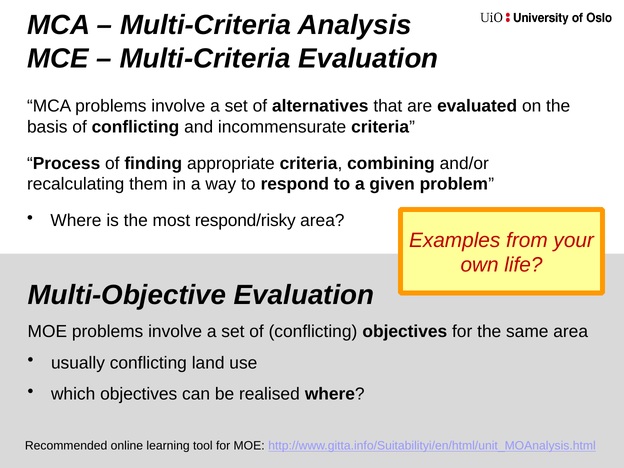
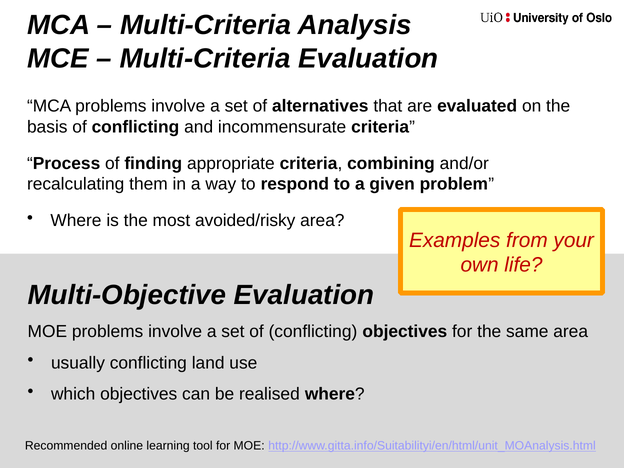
respond/risky: respond/risky -> avoided/risky
